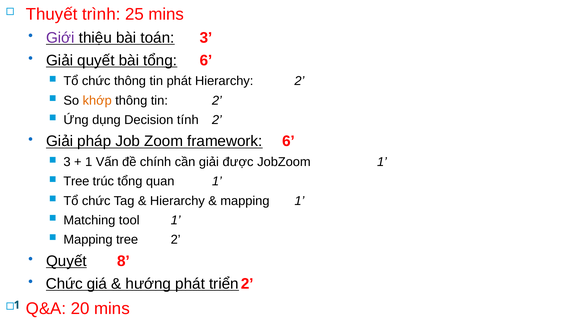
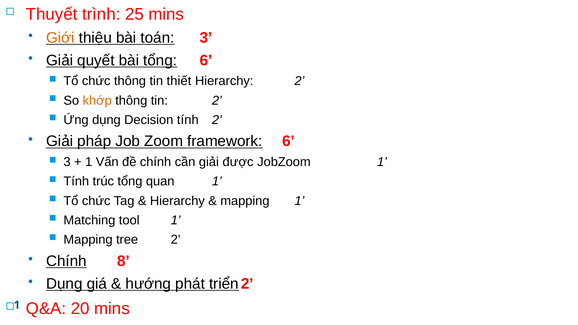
Giới colour: purple -> orange
tin phát: phát -> thiết
Tree at (76, 181): Tree -> Tính
Quyết at (66, 261): Quyết -> Chính
Chức at (64, 284): Chức -> Dụng
